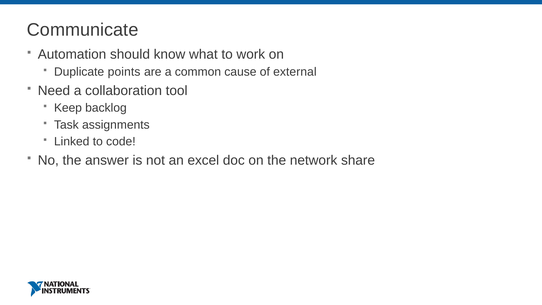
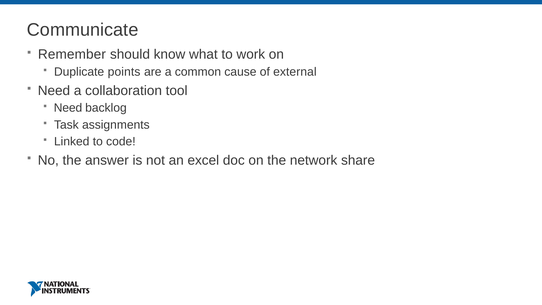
Automation: Automation -> Remember
Keep at (68, 108): Keep -> Need
